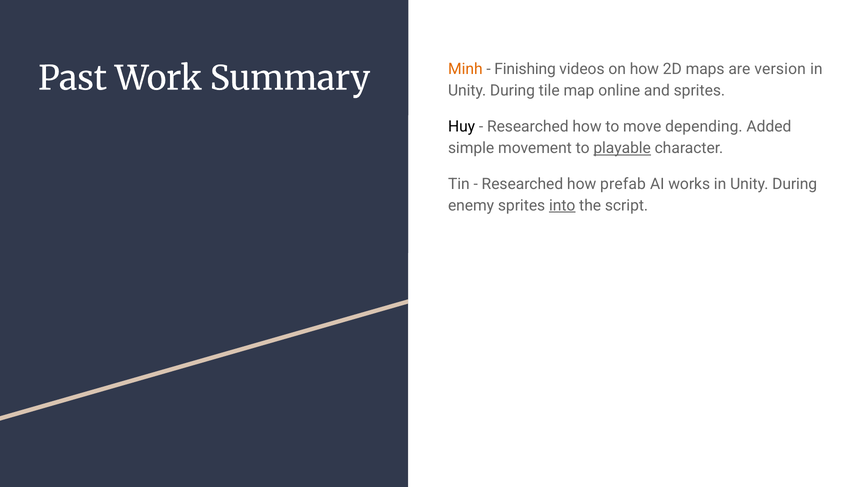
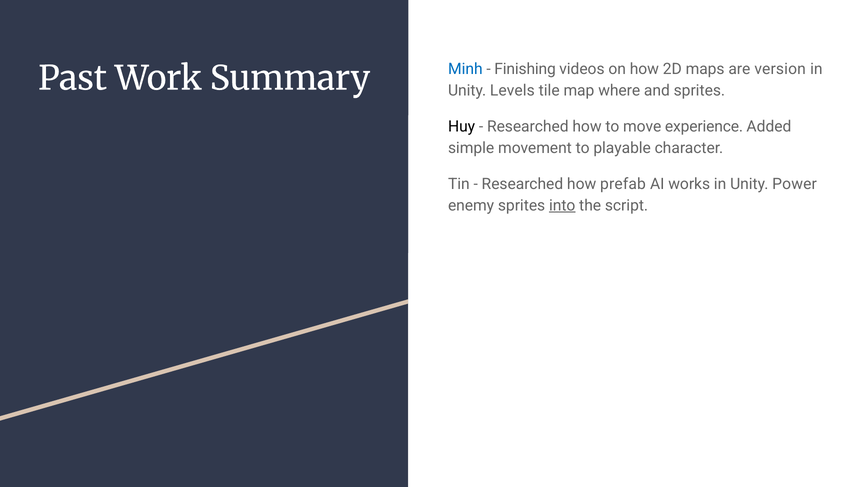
Minh colour: orange -> blue
During at (512, 91): During -> Levels
online: online -> where
depending: depending -> experience
playable underline: present -> none
works in Unity During: During -> Power
